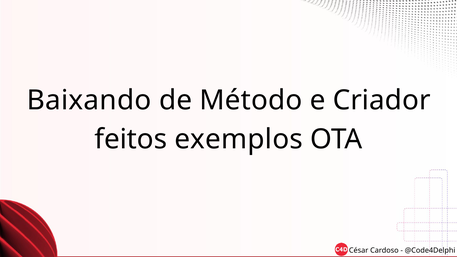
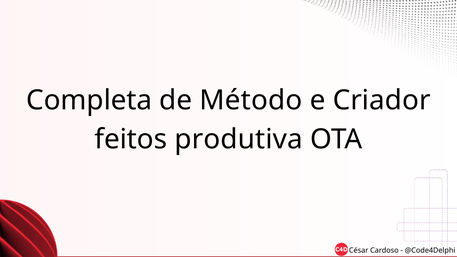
Baixando: Baixando -> Completa
exemplos: exemplos -> produtiva
